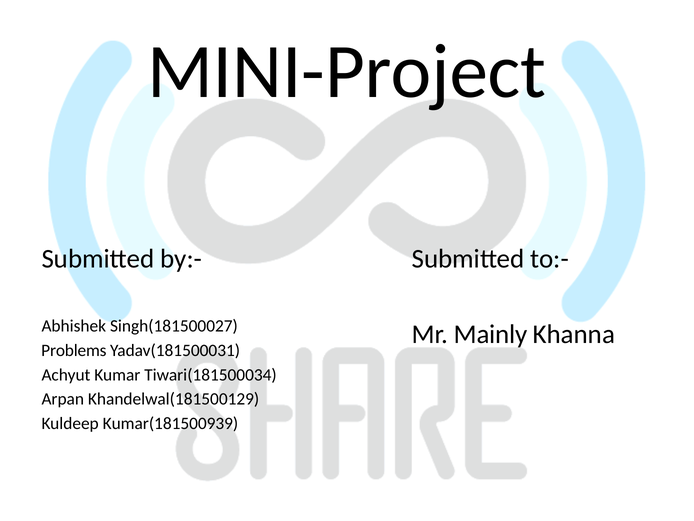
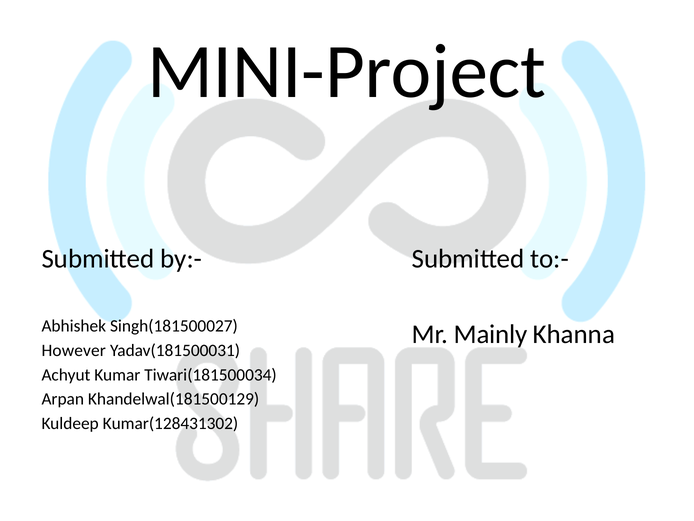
Problems: Problems -> However
Kumar(181500939: Kumar(181500939 -> Kumar(128431302
